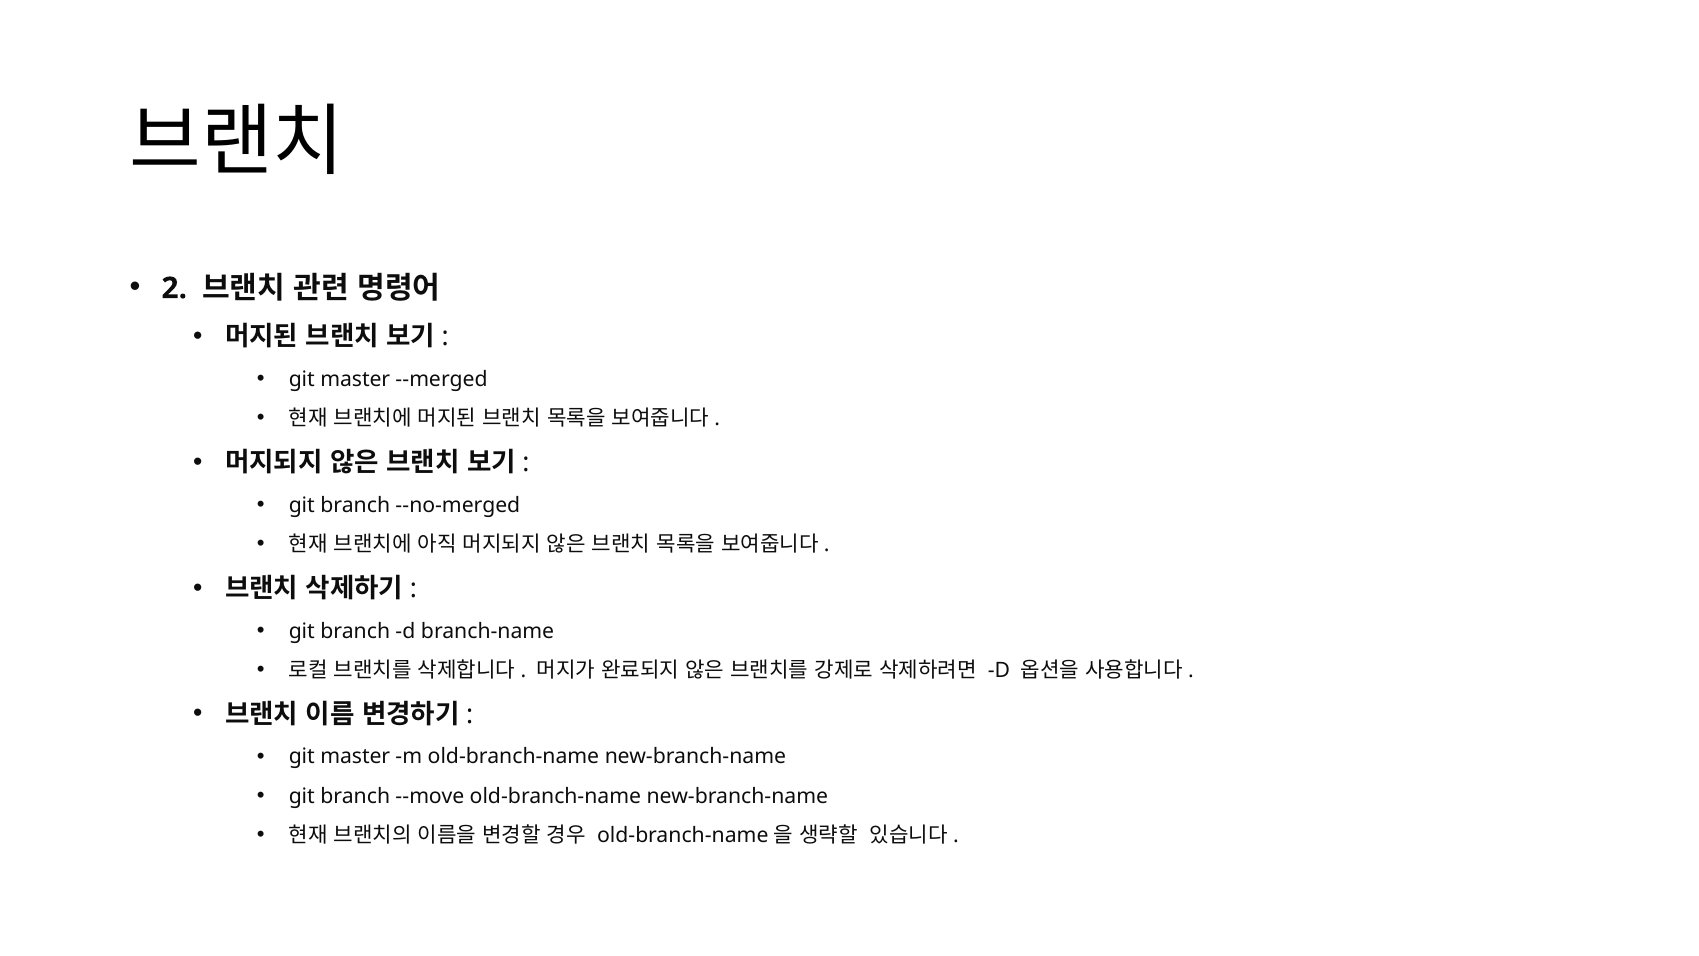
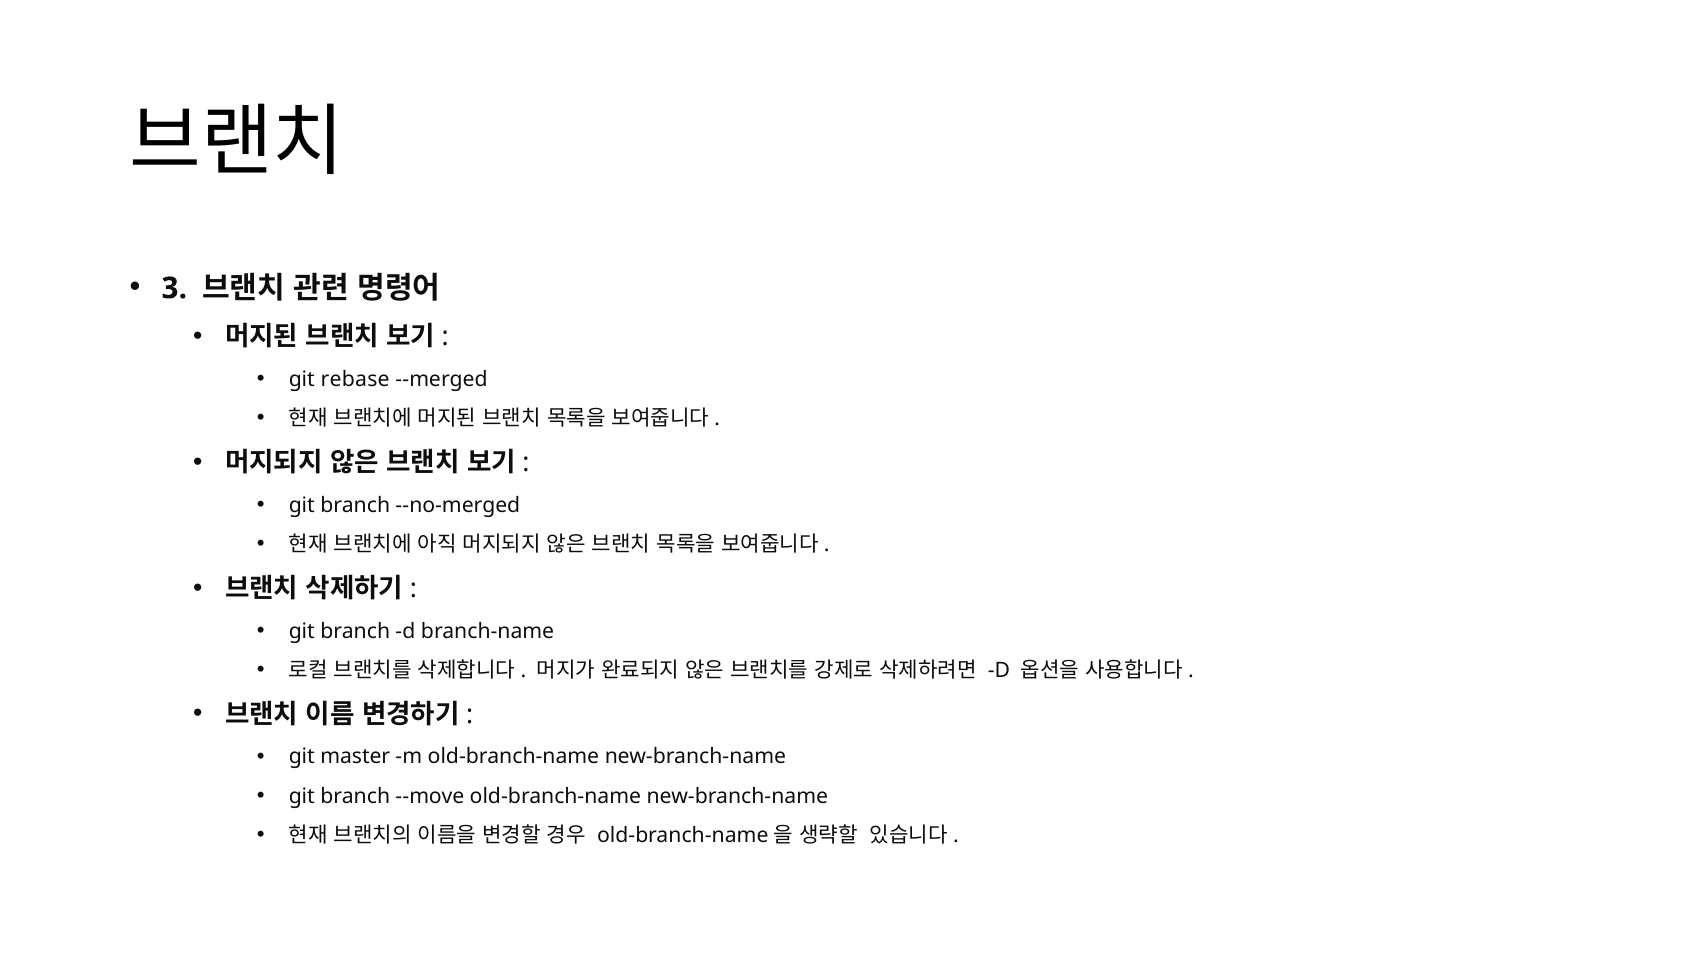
2: 2 -> 3
master at (355, 379): master -> rebase
